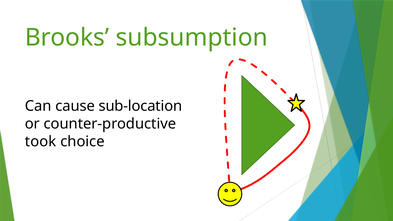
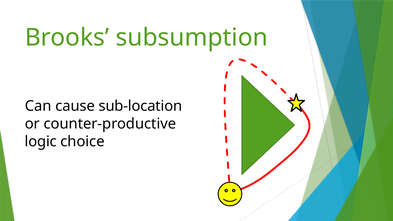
took: took -> logic
